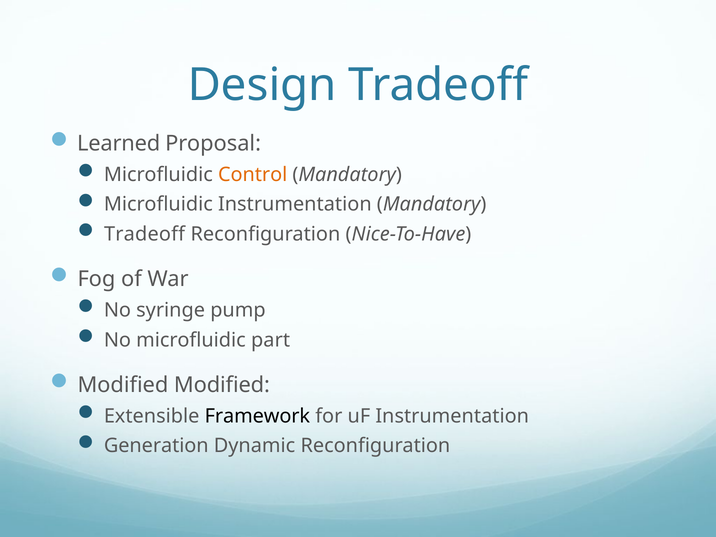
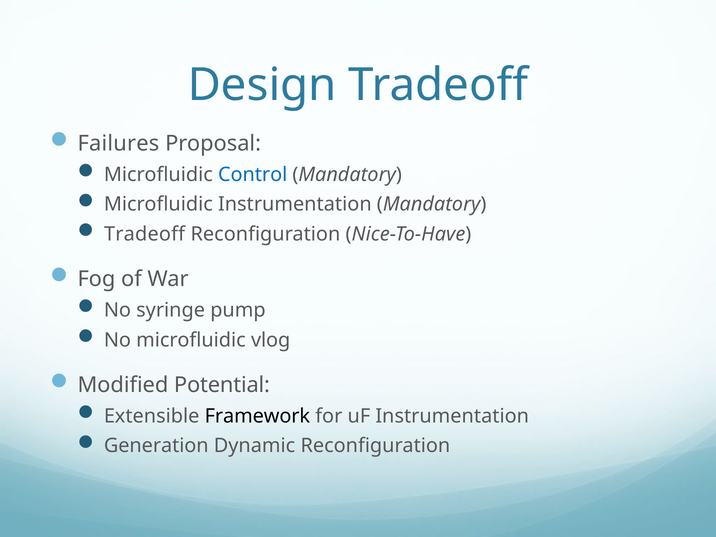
Learned: Learned -> Failures
Control colour: orange -> blue
part: part -> vlog
Modified Modified: Modified -> Potential
